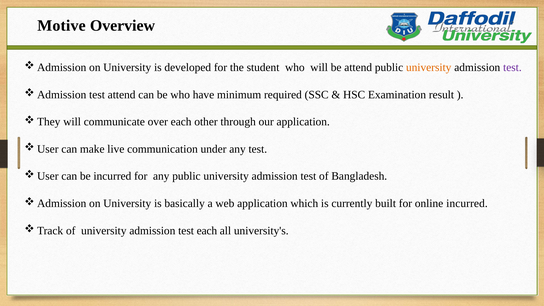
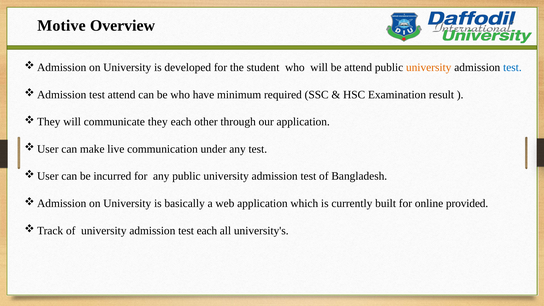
test at (512, 67) colour: purple -> blue
over: over -> they
online incurred: incurred -> provided
